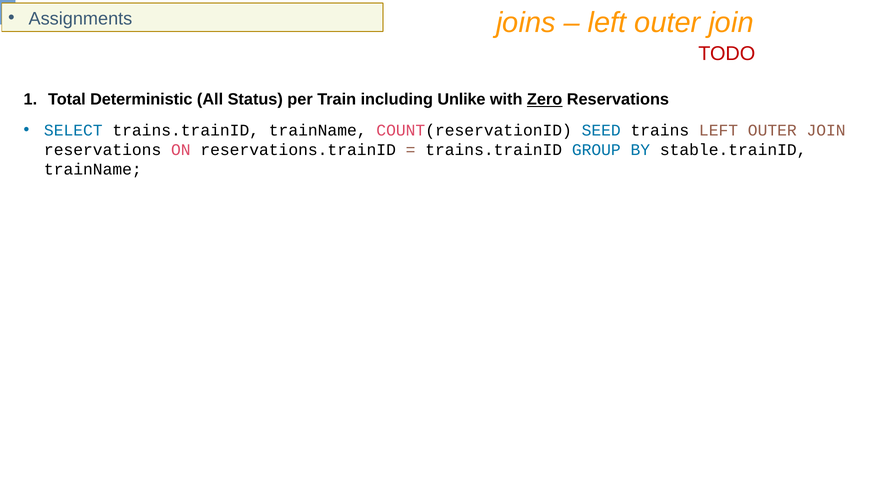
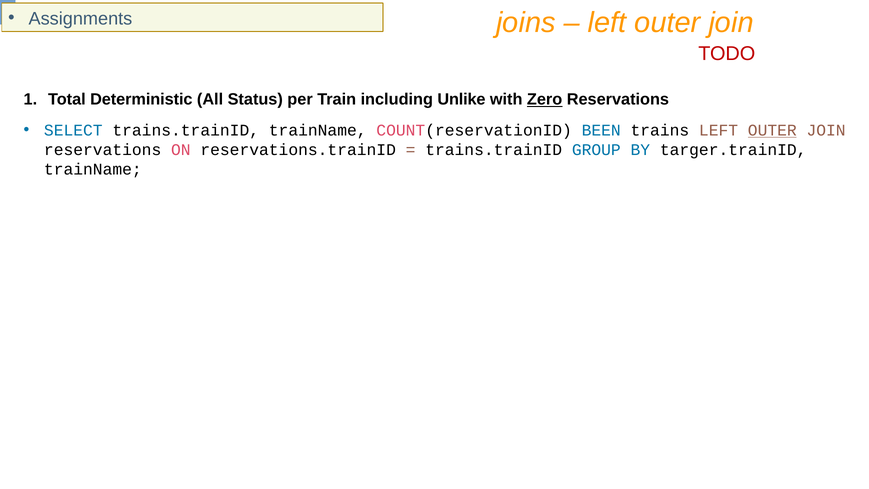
SEED: SEED -> BEEN
OUTER at (772, 130) underline: none -> present
stable.trainID: stable.trainID -> targer.trainID
